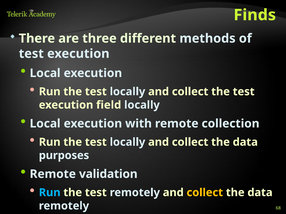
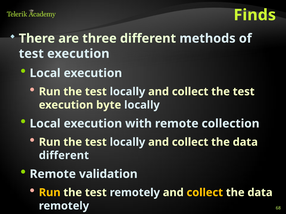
field: field -> byte
purposes at (64, 156): purposes -> different
Run at (50, 193) colour: light blue -> yellow
